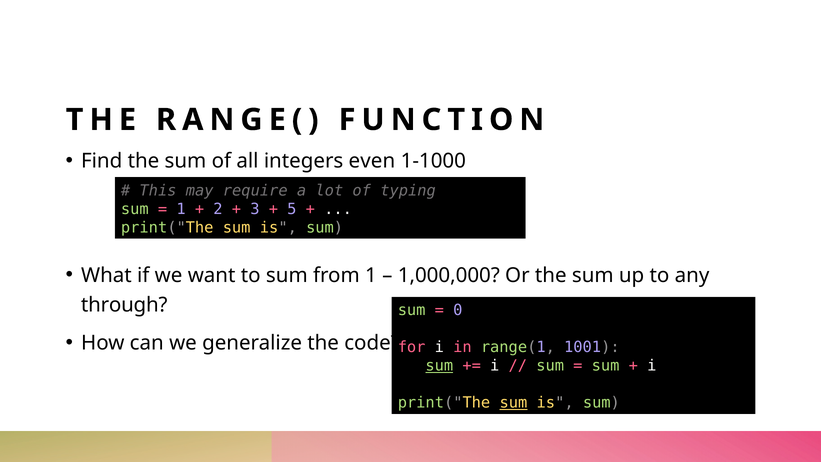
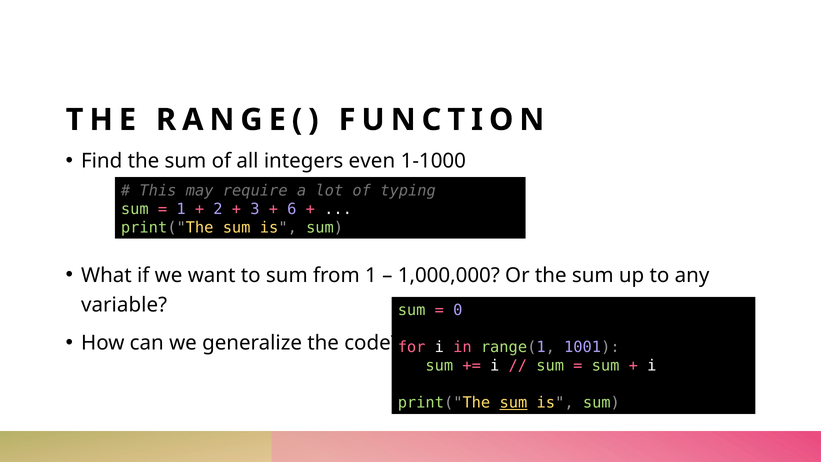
5: 5 -> 6
through: through -> variable
sum at (439, 366) underline: present -> none
